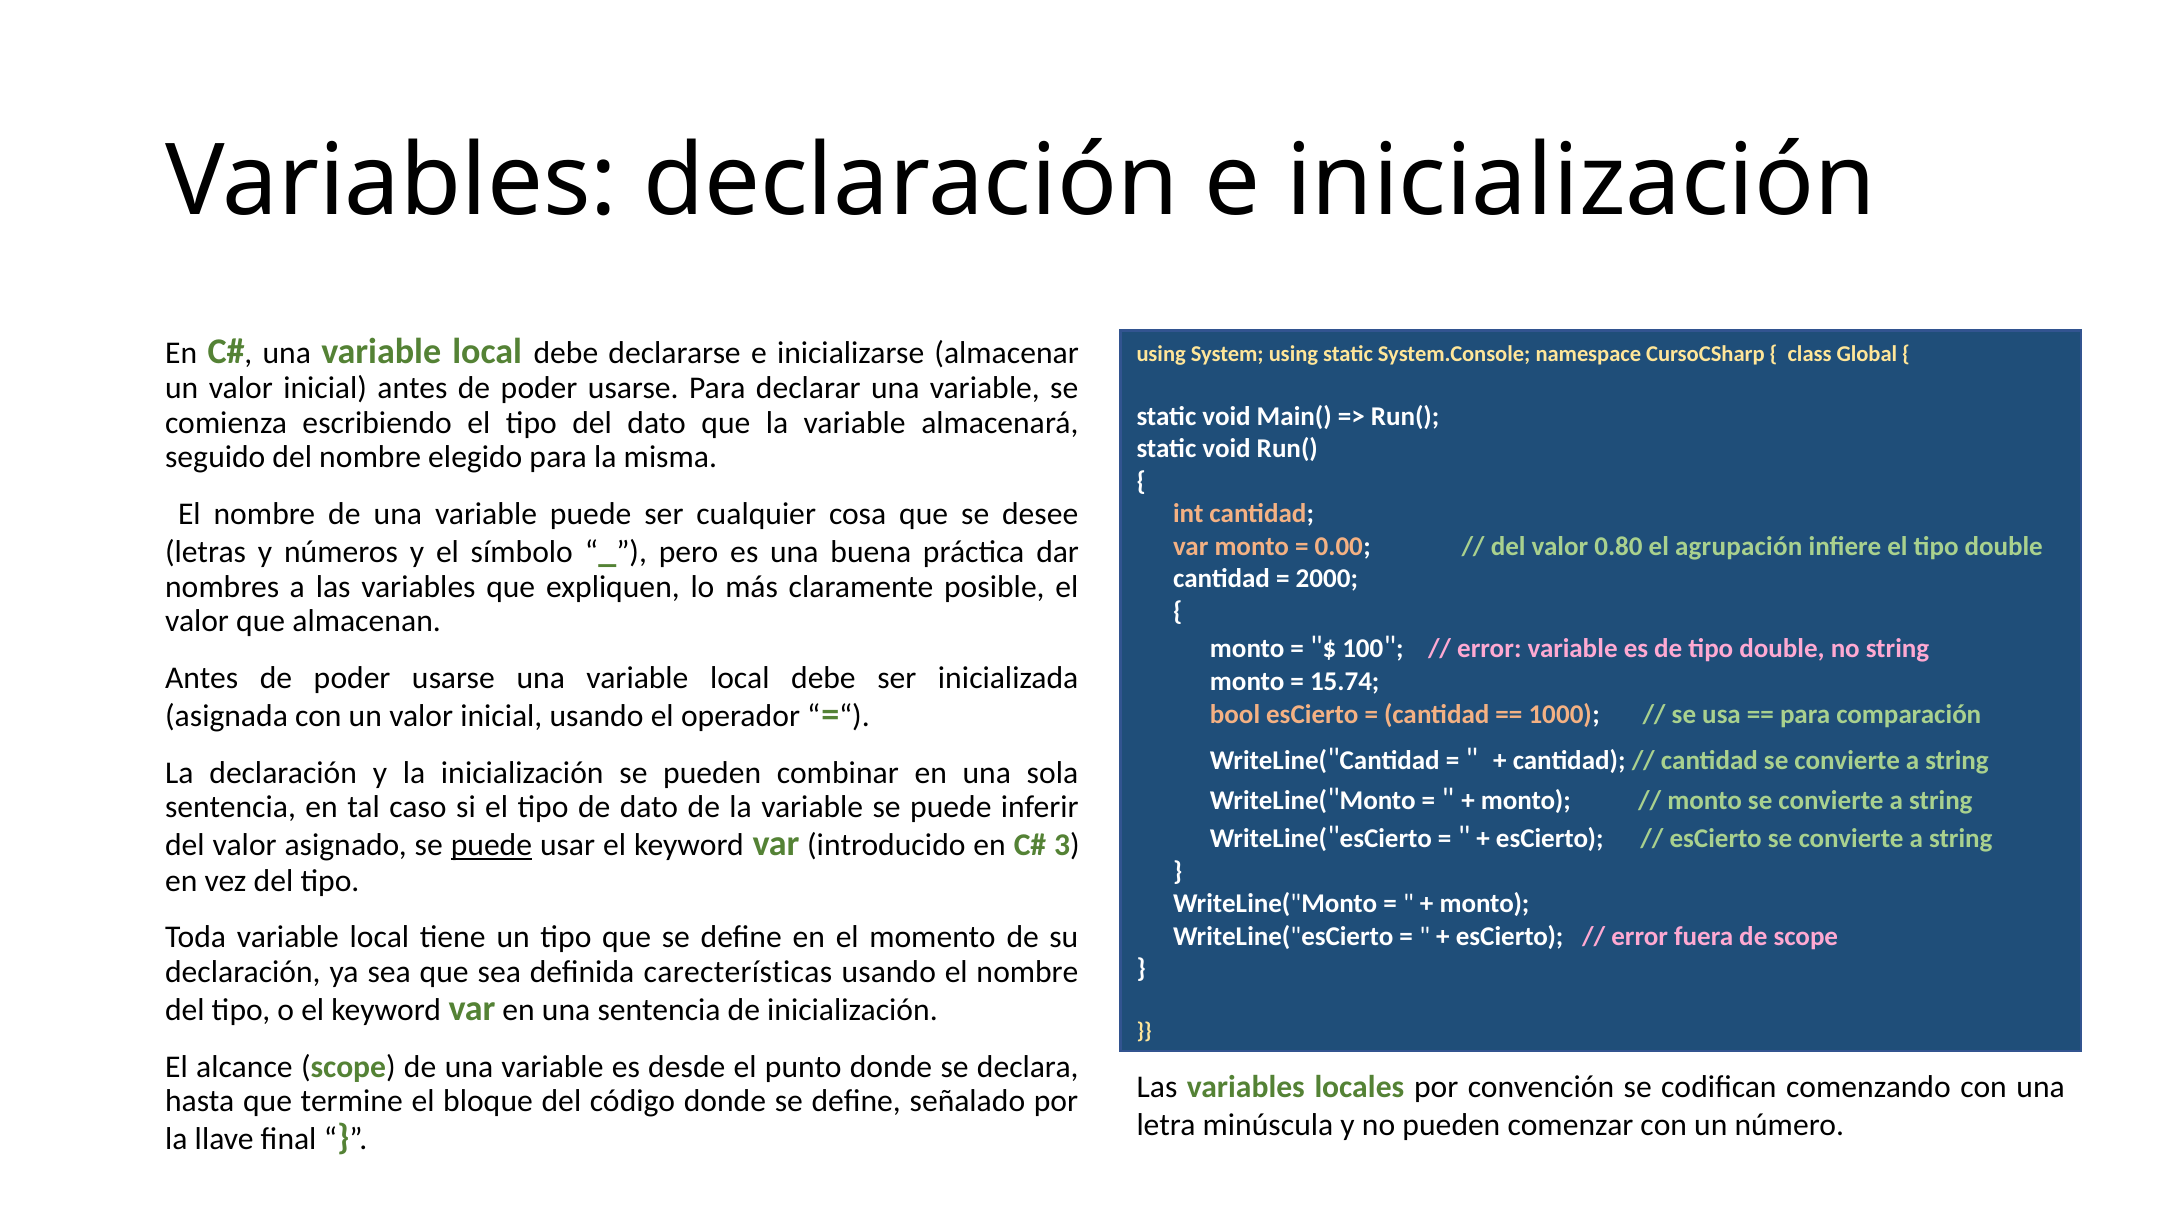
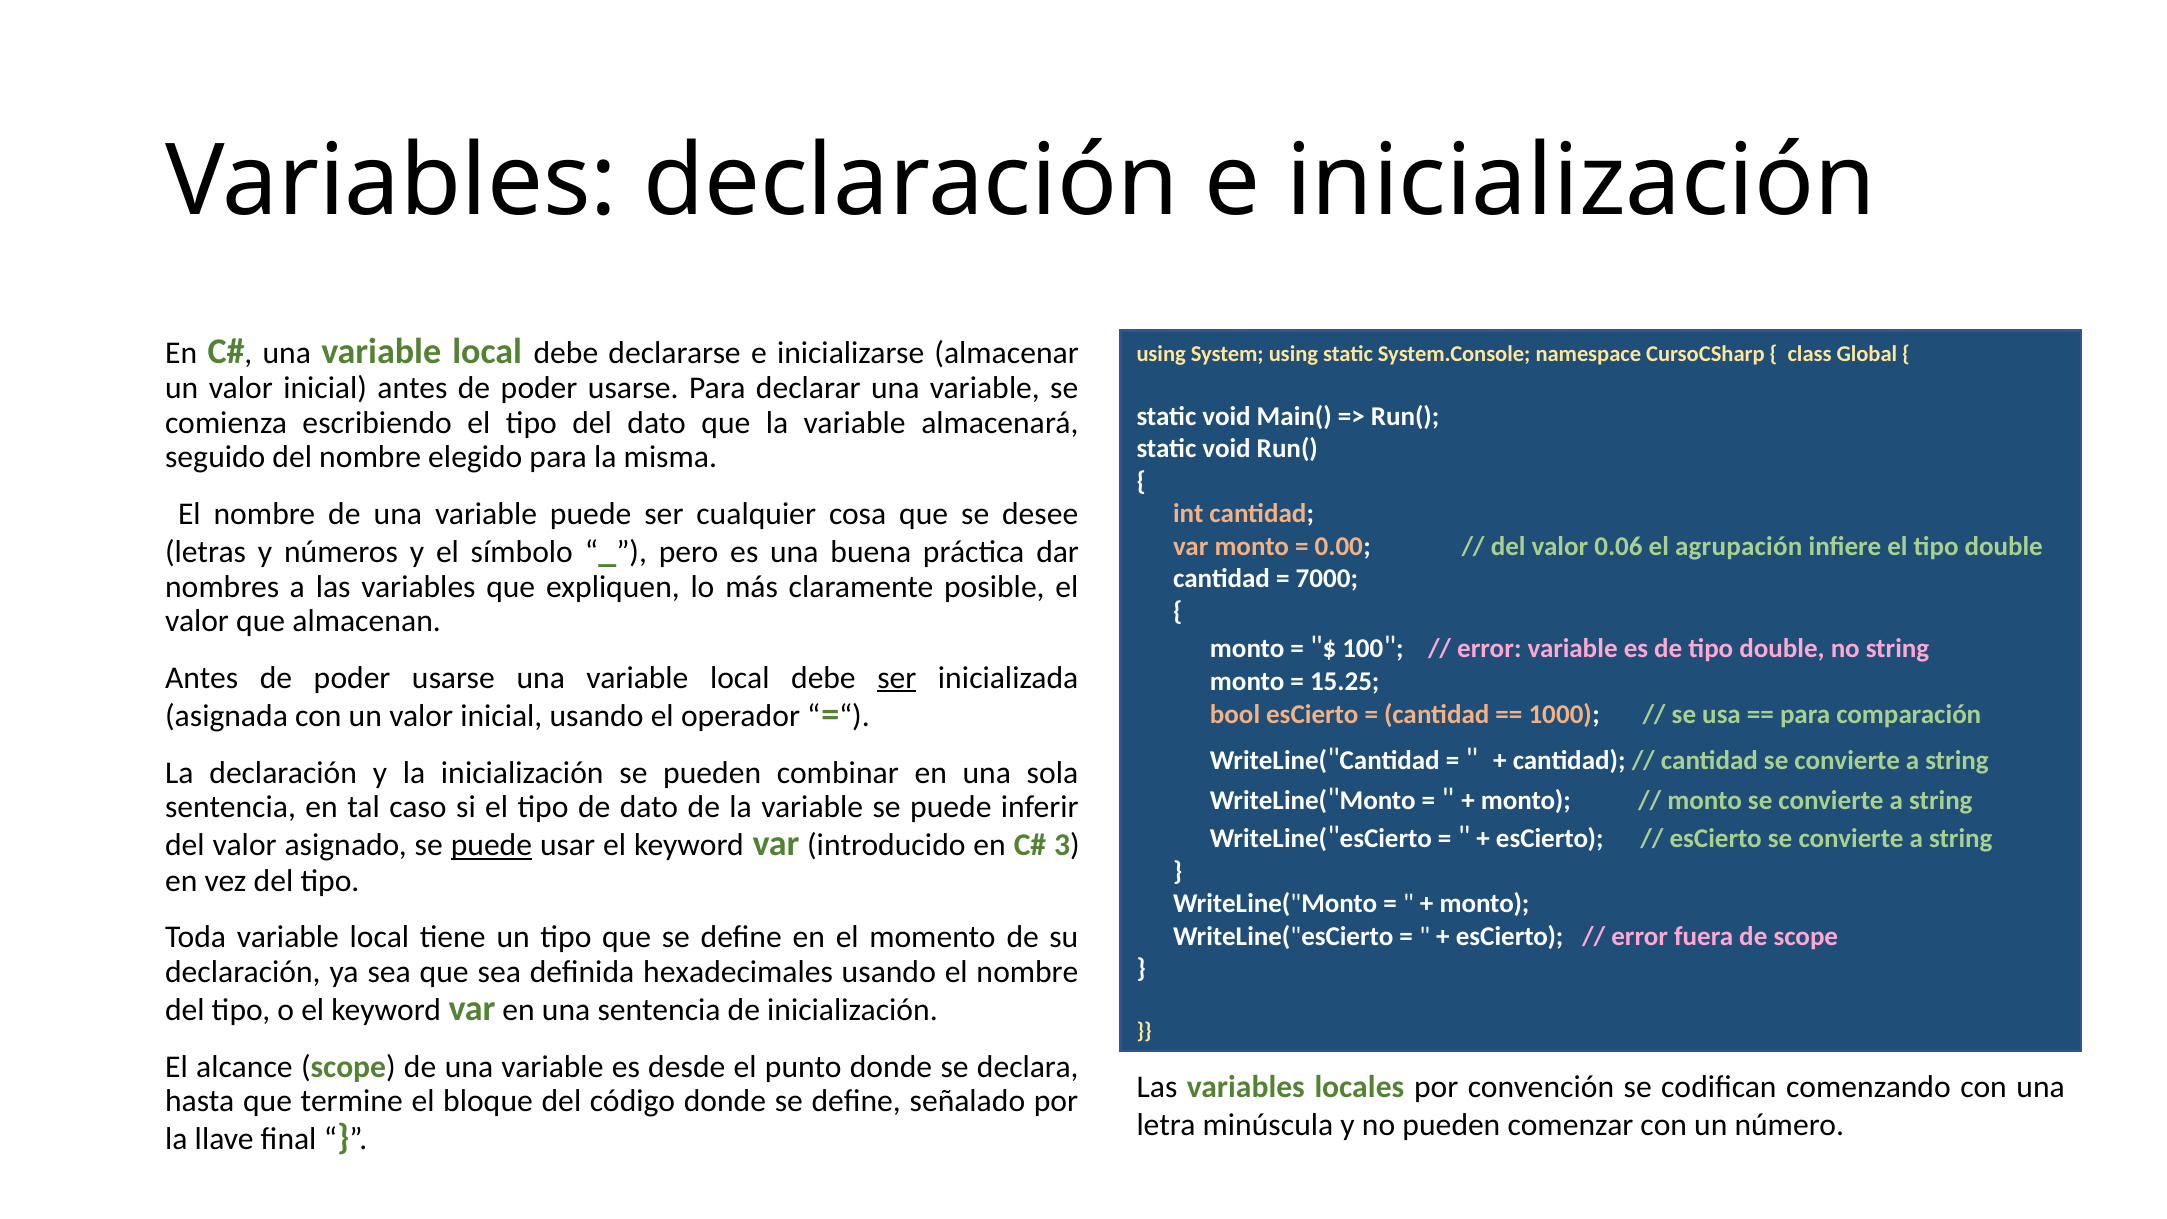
0.80: 0.80 -> 0.06
2000: 2000 -> 7000
ser at (897, 678) underline: none -> present
15.74: 15.74 -> 15.25
carecterísticas: carecterísticas -> hexadecimales
